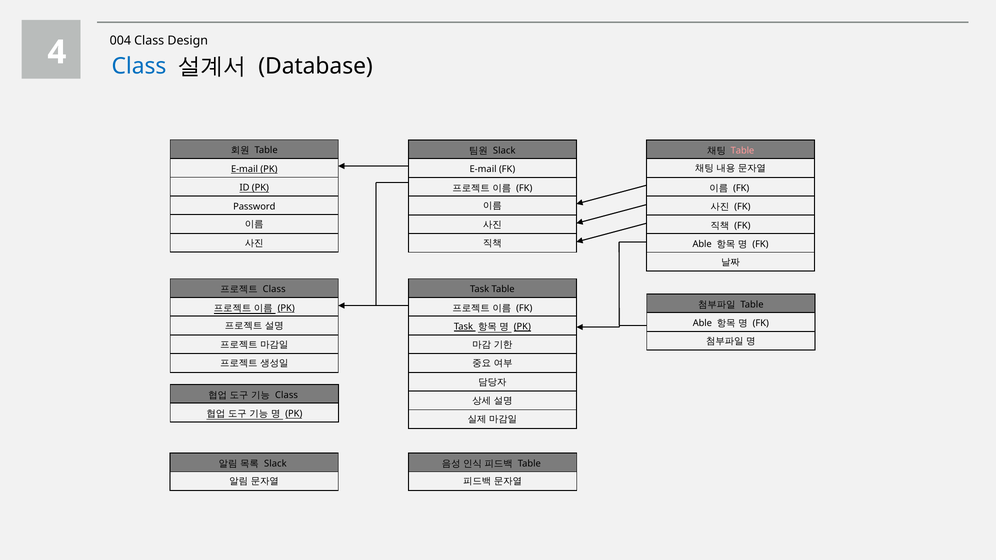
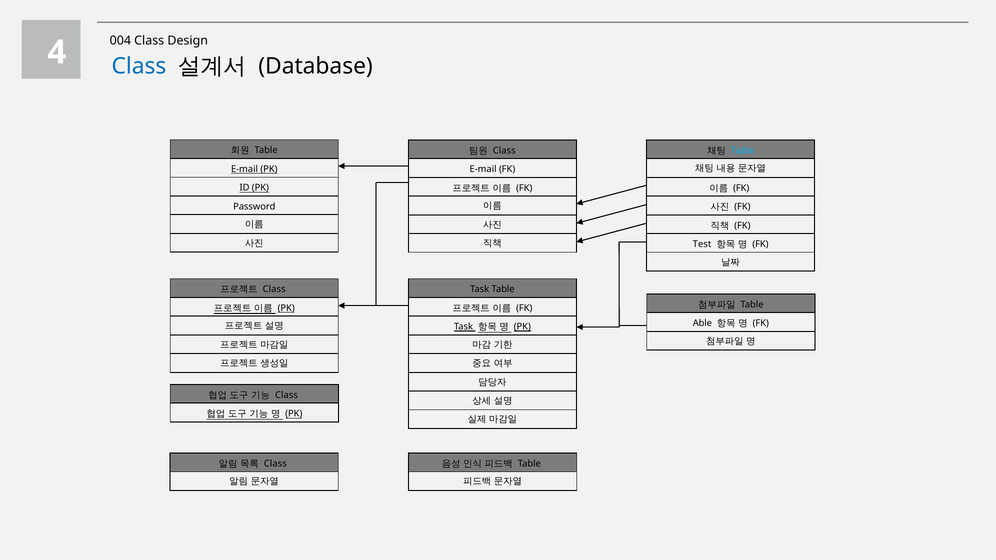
Slack at (504, 151): Slack -> Class
Table at (742, 151) colour: pink -> light blue
Able at (702, 244): Able -> Test
Slack at (275, 464): Slack -> Class
